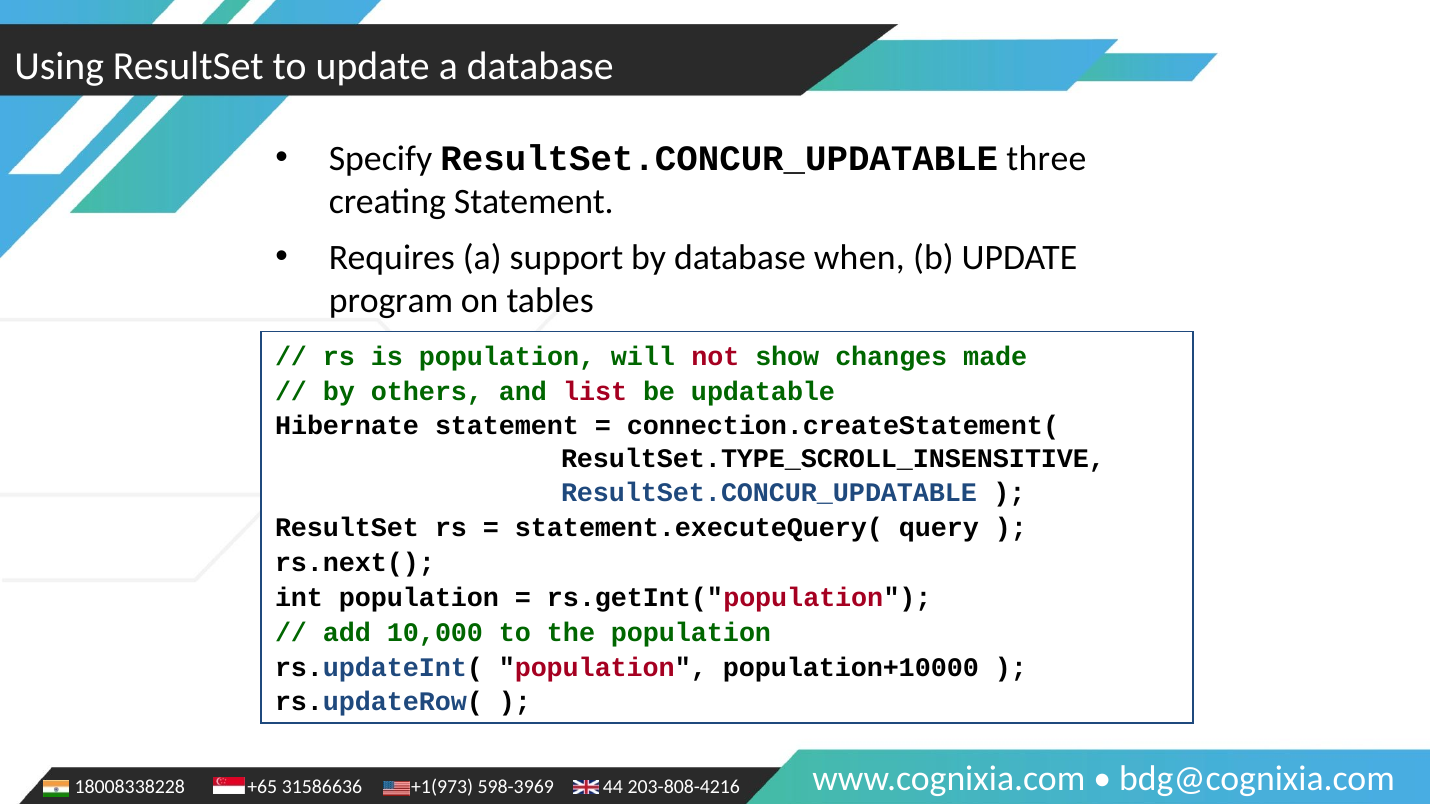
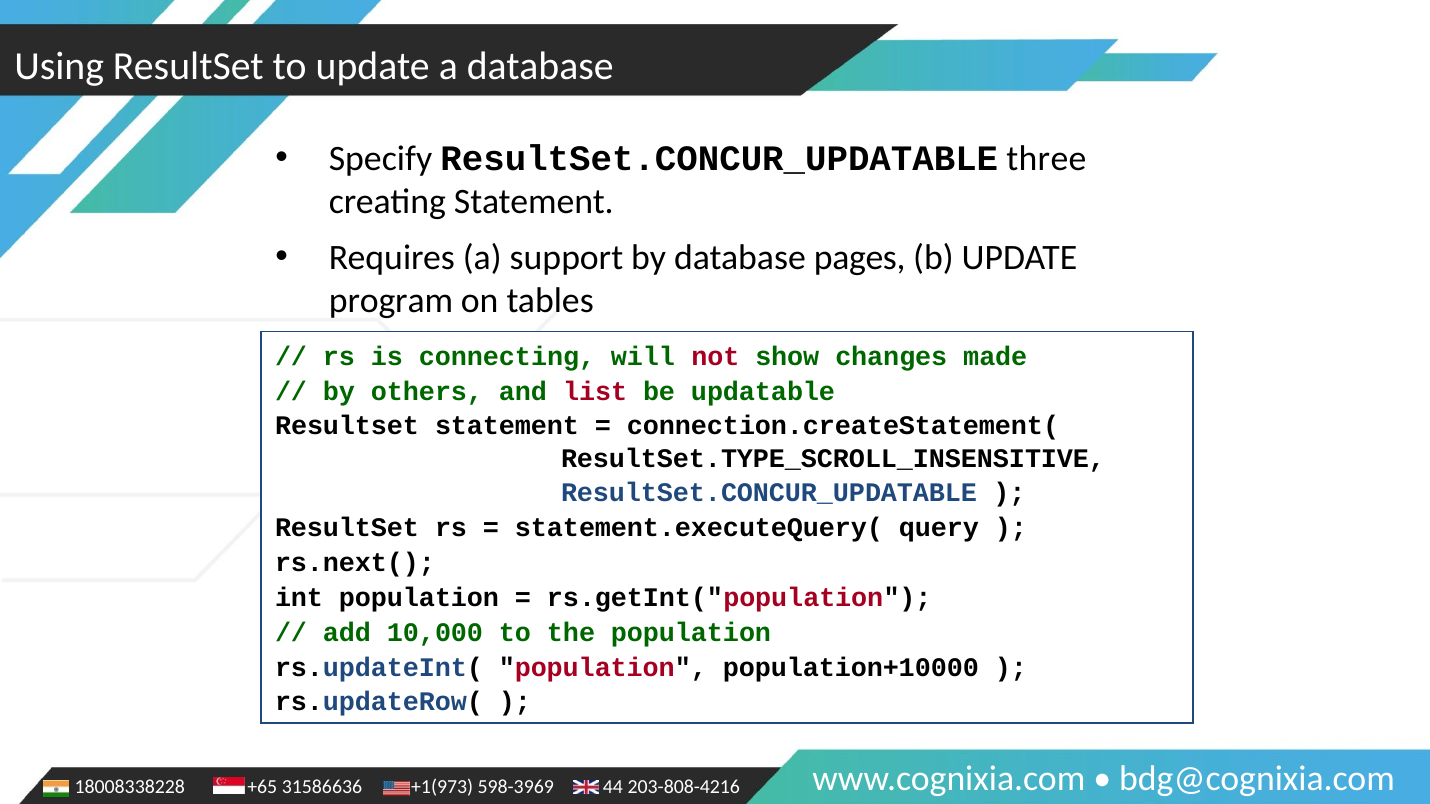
when: when -> pages
is population: population -> connecting
Hibernate at (347, 426): Hibernate -> Resultset
